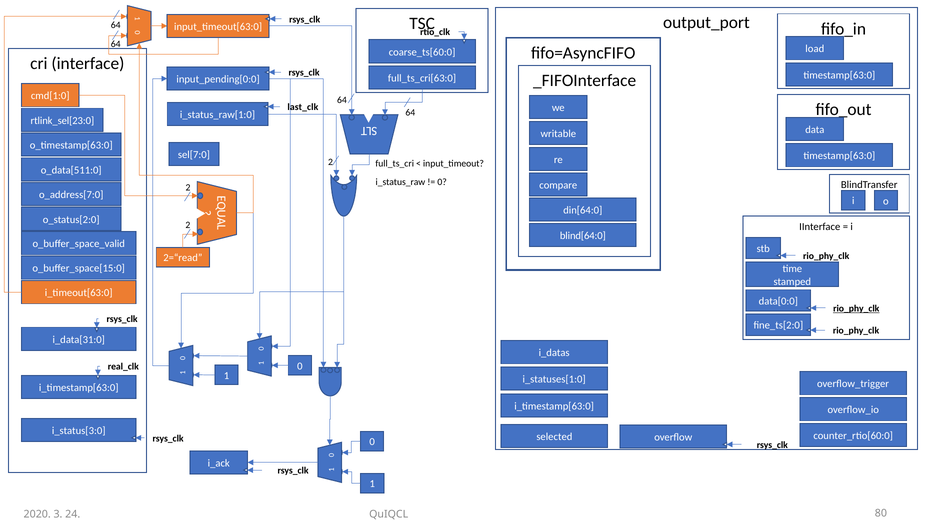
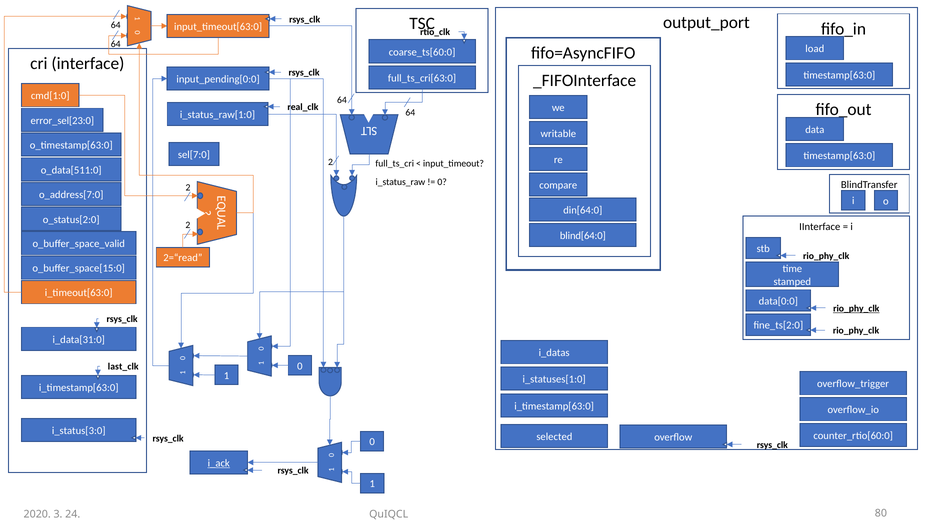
last_clk: last_clk -> real_clk
rtlink_sel[23:0: rtlink_sel[23:0 -> error_sel[23:0
real_clk: real_clk -> last_clk
i_ack underline: none -> present
